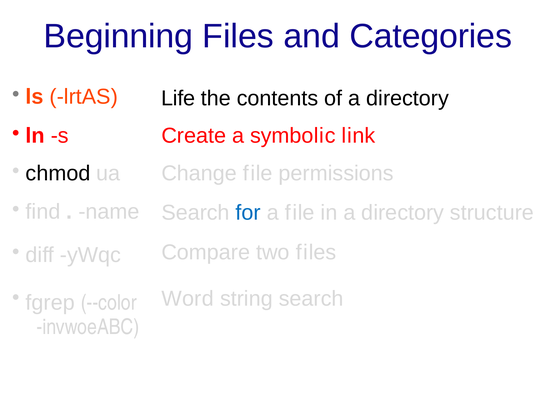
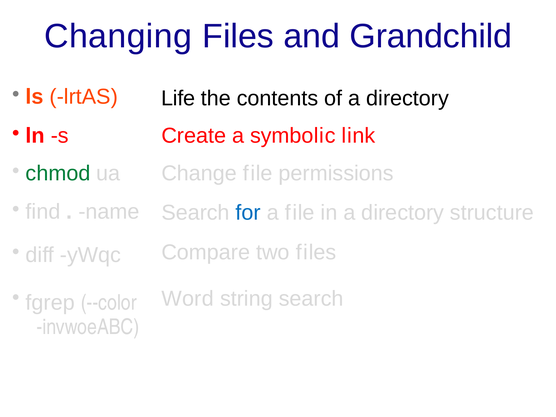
Beginning: Beginning -> Changing
Categories: Categories -> Grandchild
chmod colour: black -> green
